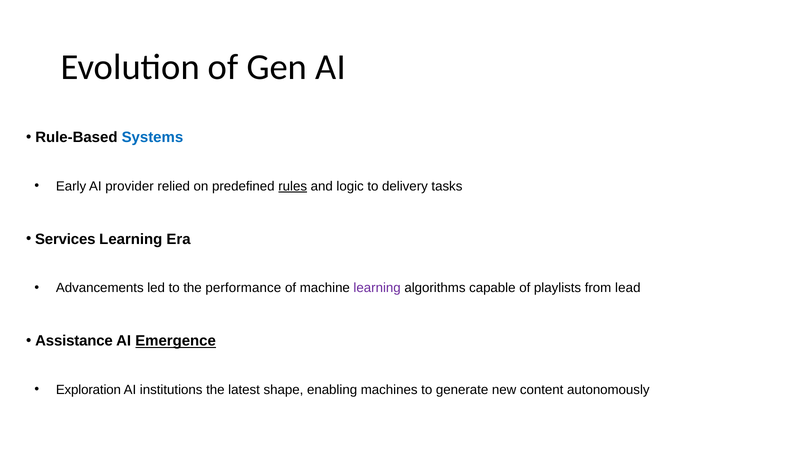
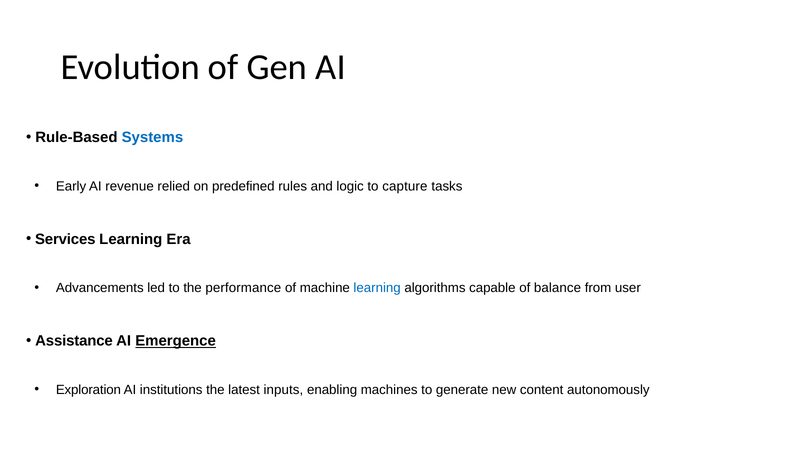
provider: provider -> revenue
rules underline: present -> none
delivery: delivery -> capture
learning at (377, 288) colour: purple -> blue
playlists: playlists -> balance
lead: lead -> user
shape: shape -> inputs
